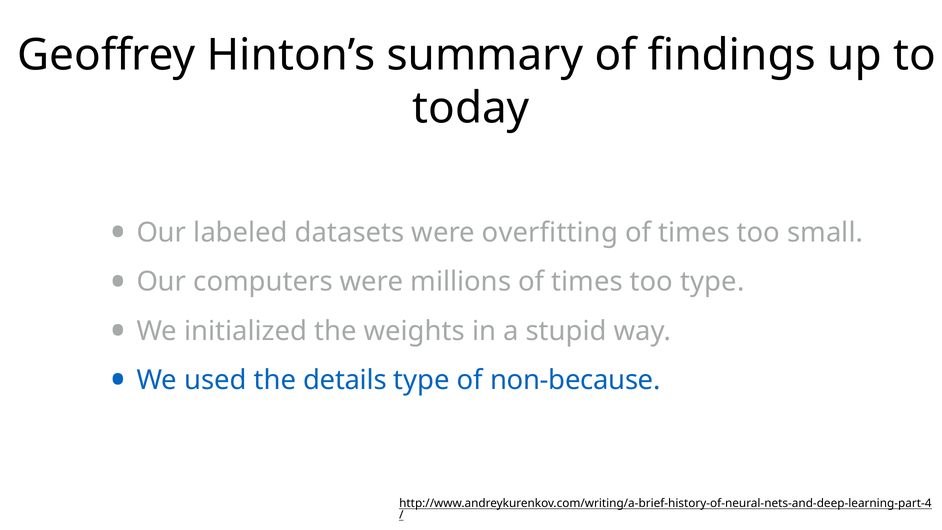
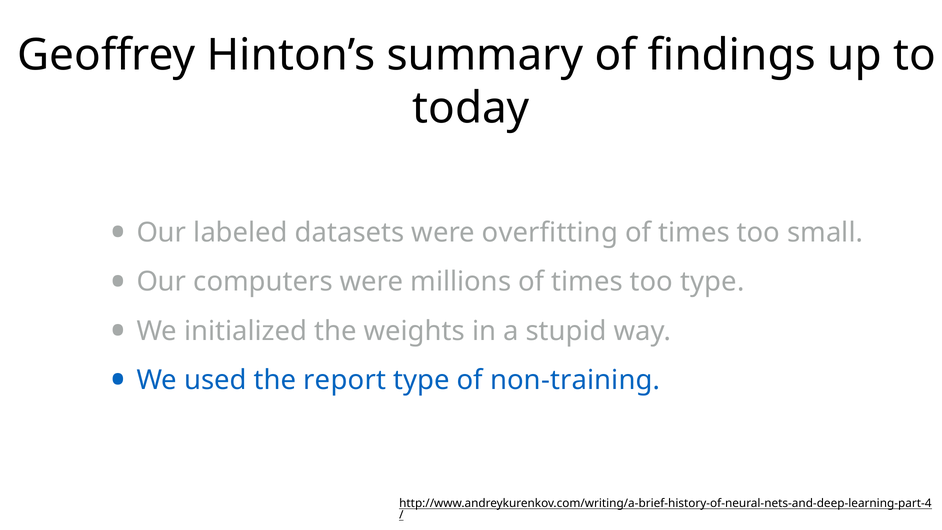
details: details -> report
non-because: non-because -> non-training
